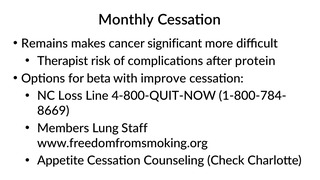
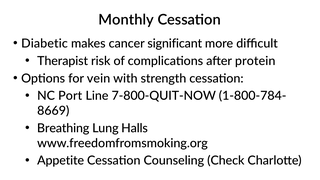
Remains: Remains -> Diabetic
beta: beta -> vein
improve: improve -> strength
Loss: Loss -> Port
4-800-QUIT-NOW: 4-800-QUIT-NOW -> 7-800-QUIT-NOW
Members: Members -> Breathing
Staff: Staff -> Halls
